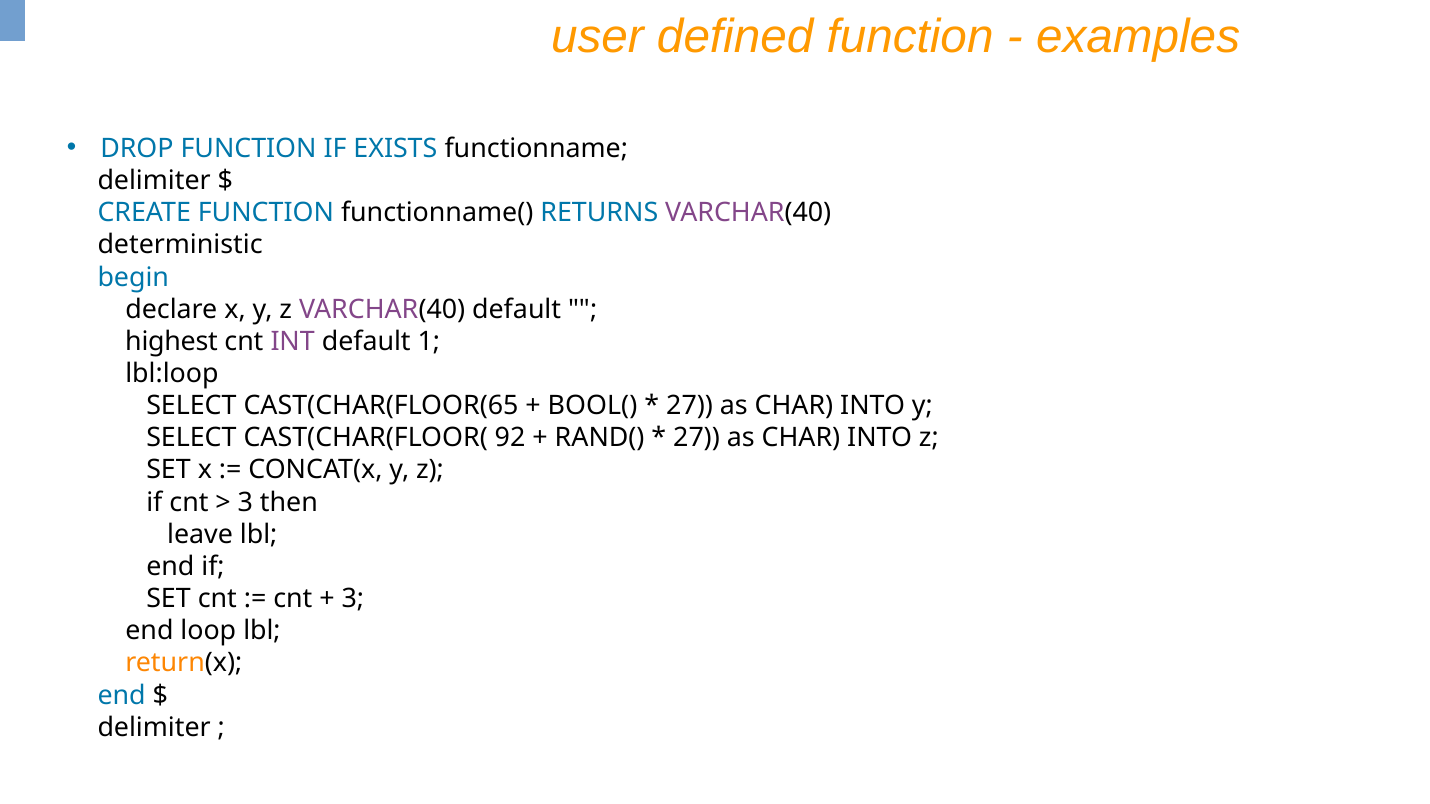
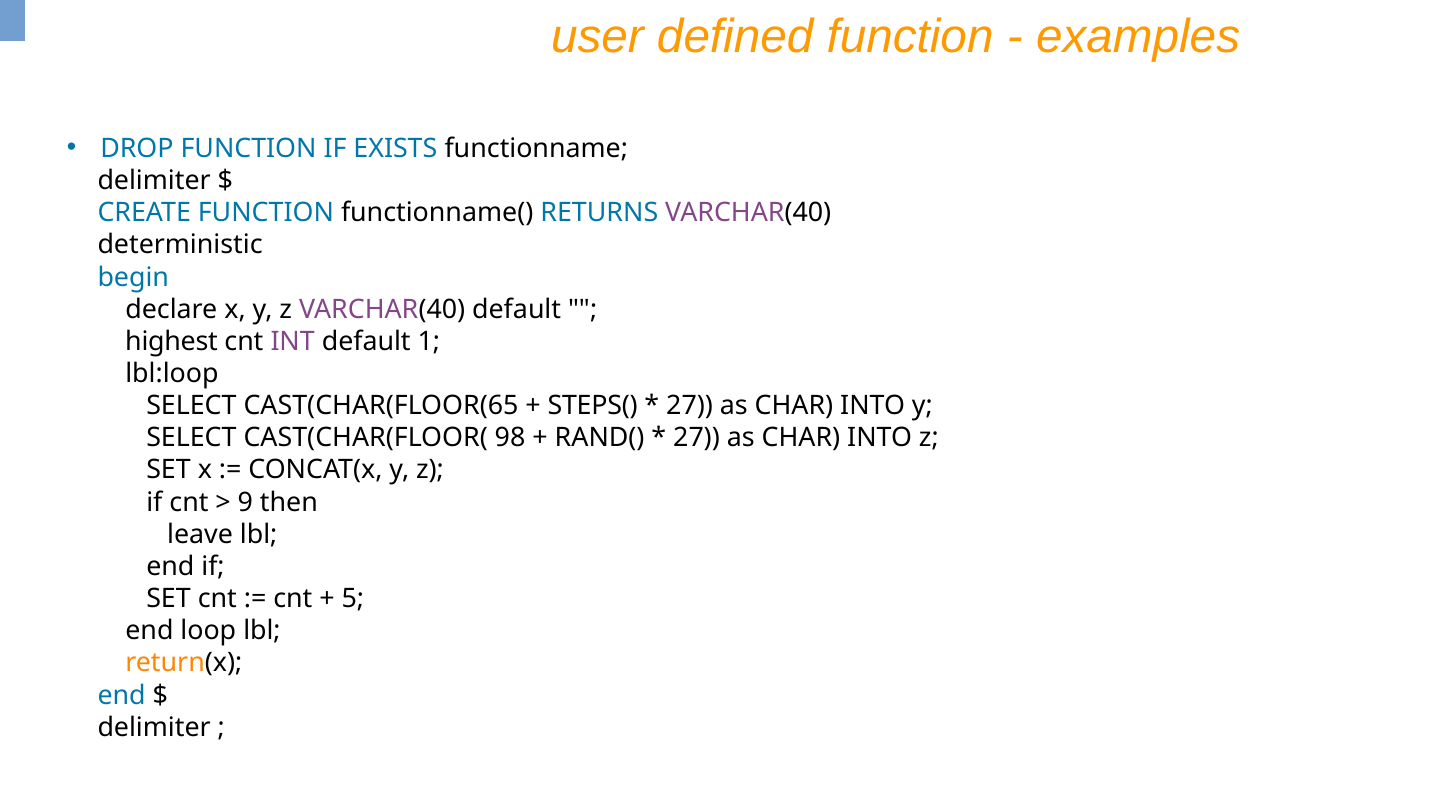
BOOL(: BOOL( -> STEPS(
92: 92 -> 98
3 at (245, 503): 3 -> 9
3 at (353, 599): 3 -> 5
